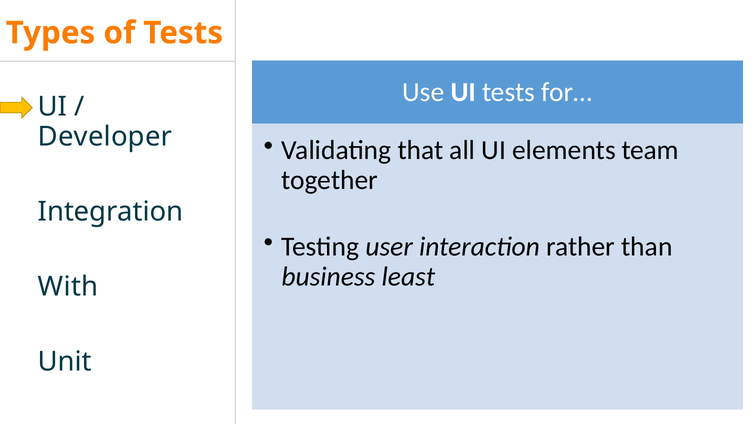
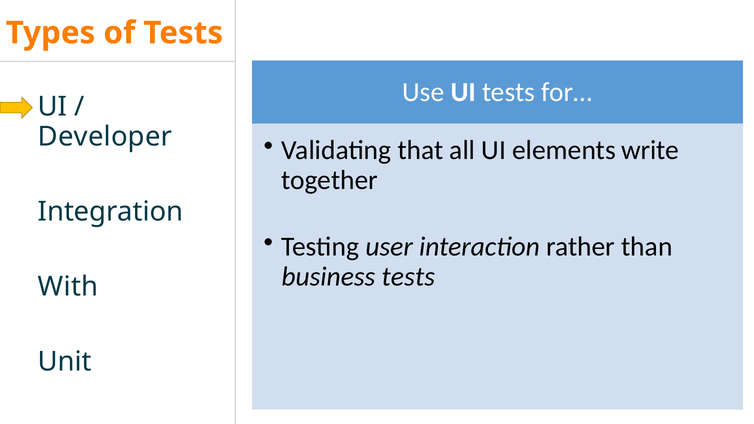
team: team -> write
business least: least -> tests
